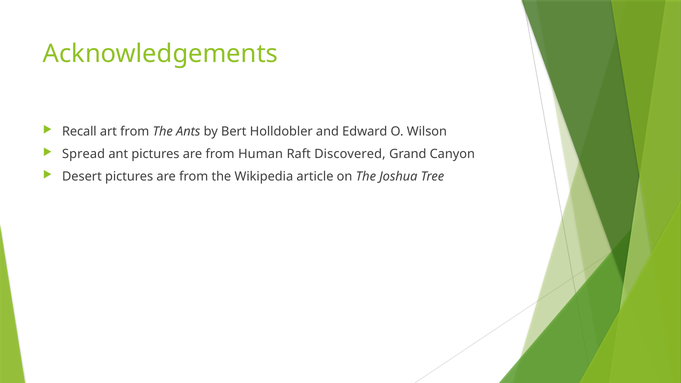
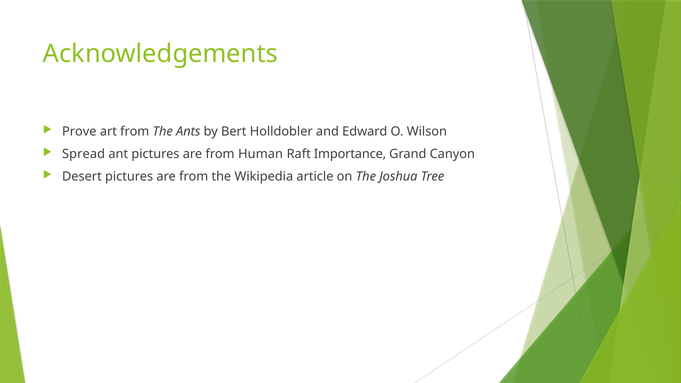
Recall: Recall -> Prove
Discovered: Discovered -> Importance
